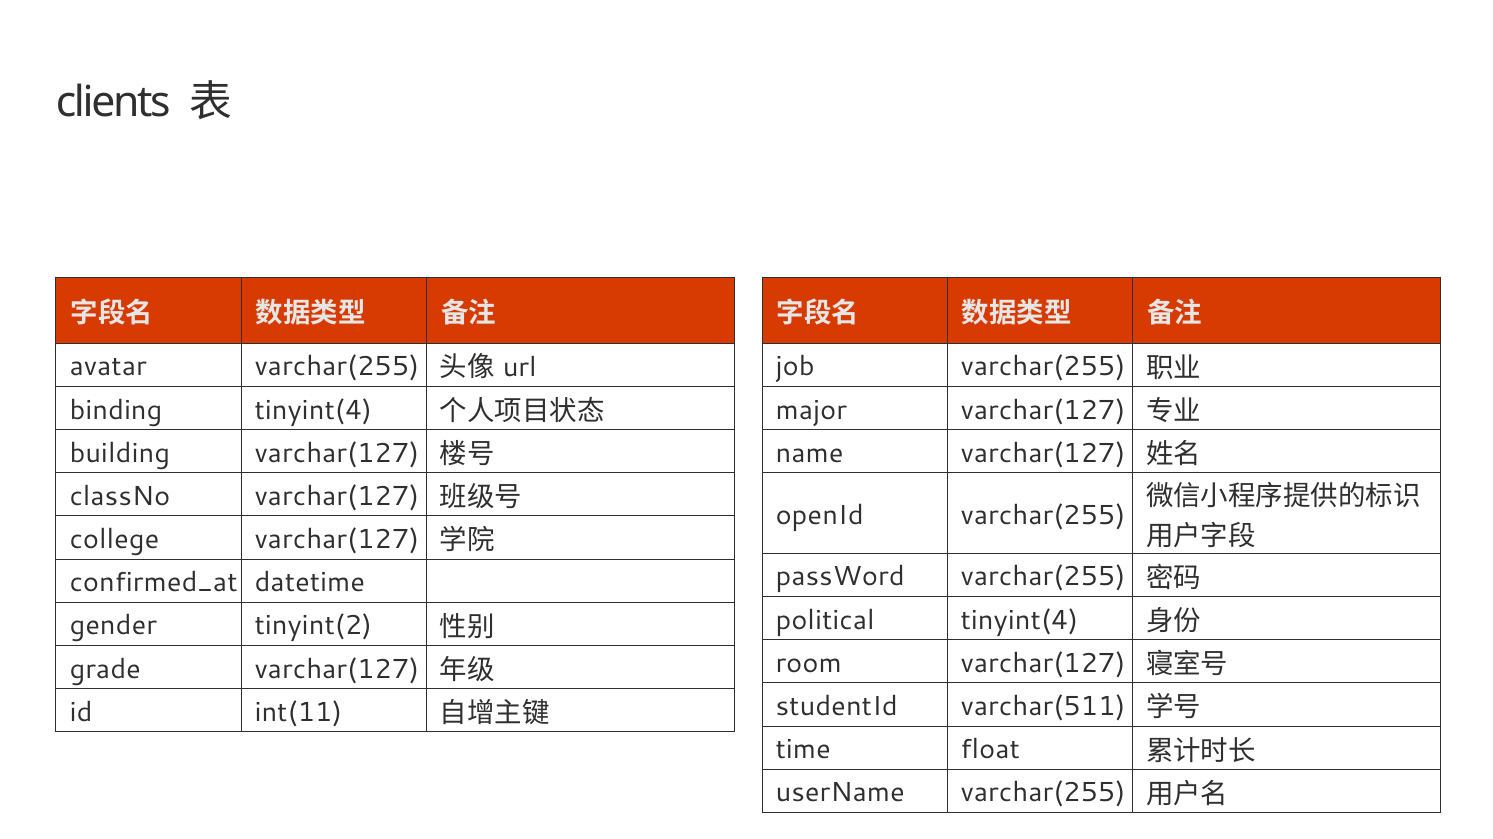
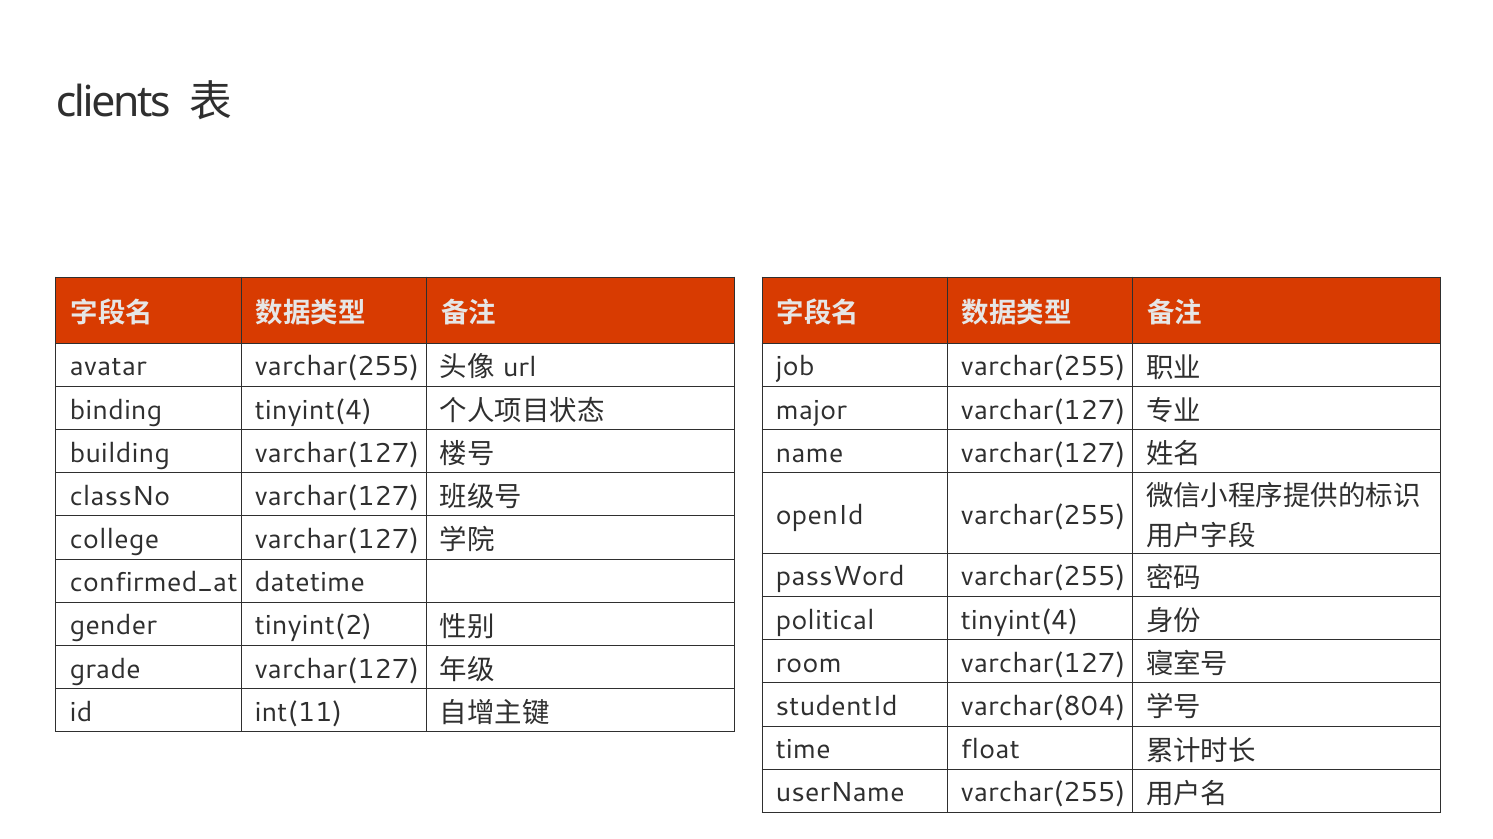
varchar(511: varchar(511 -> varchar(804
